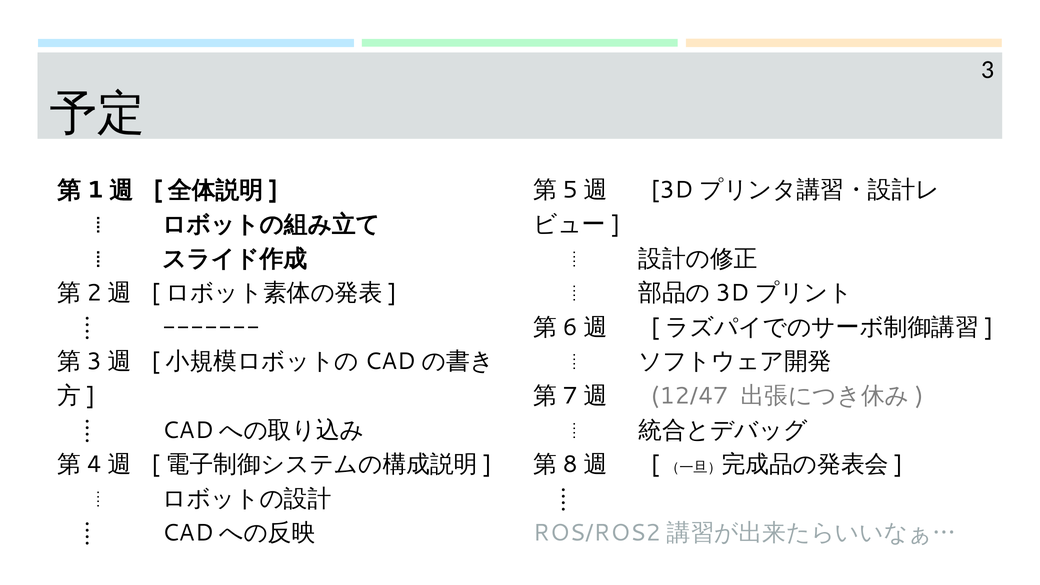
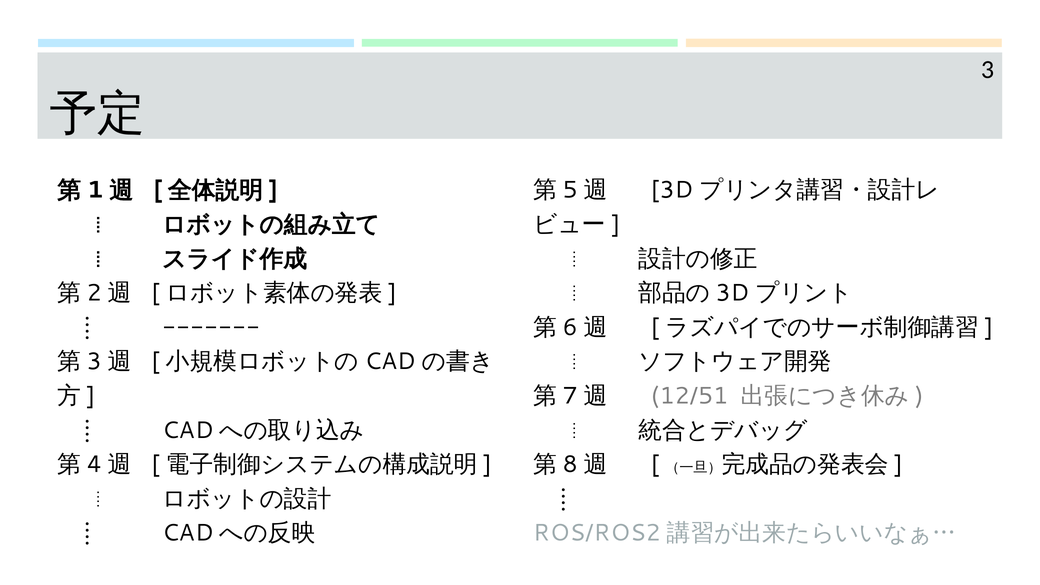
12/47: 12/47 -> 12/51
